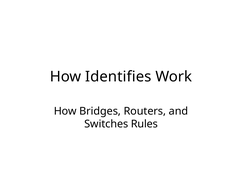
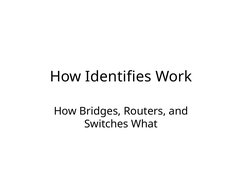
Rules: Rules -> What
